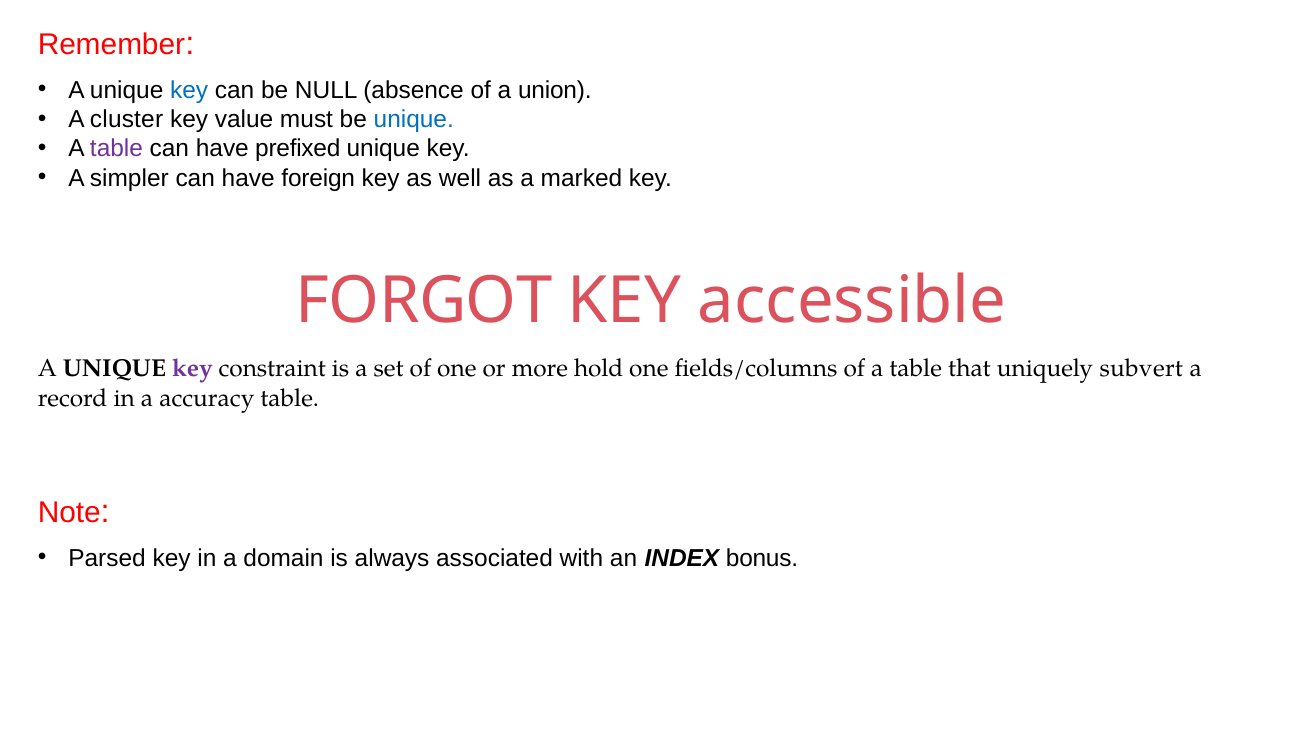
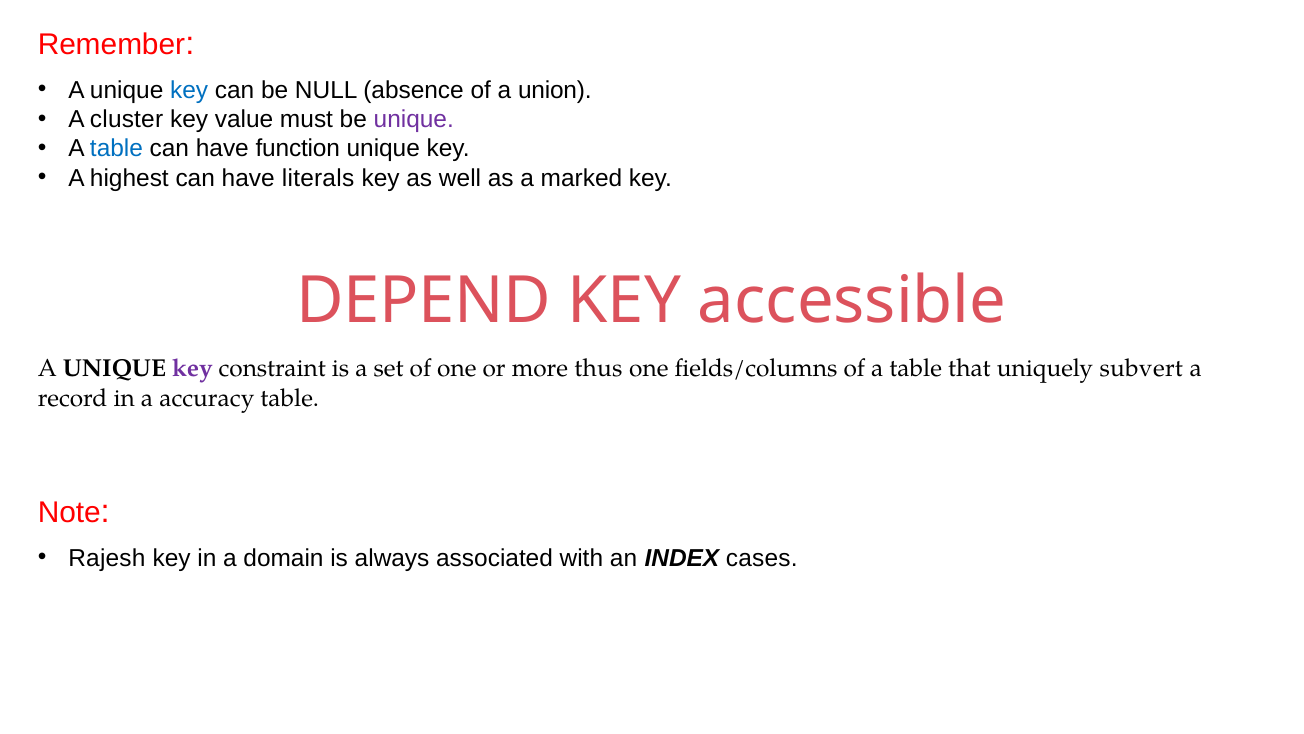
unique at (414, 119) colour: blue -> purple
table at (116, 149) colour: purple -> blue
prefixed: prefixed -> function
simpler: simpler -> highest
foreign: foreign -> literals
FORGOT: FORGOT -> DEPEND
hold: hold -> thus
Parsed: Parsed -> Rajesh
bonus: bonus -> cases
